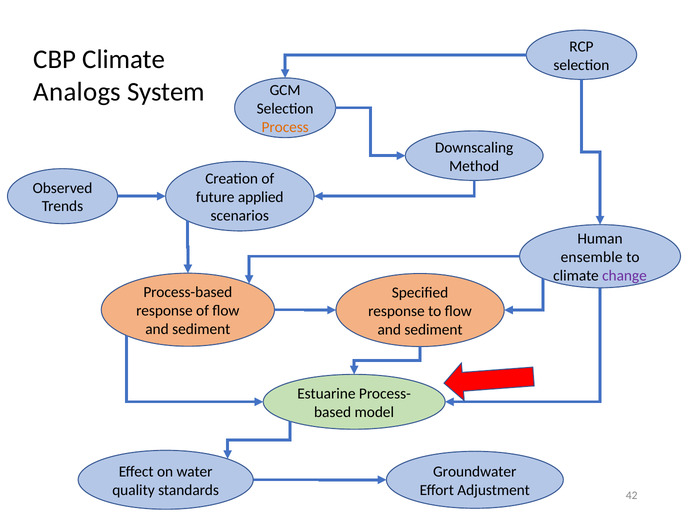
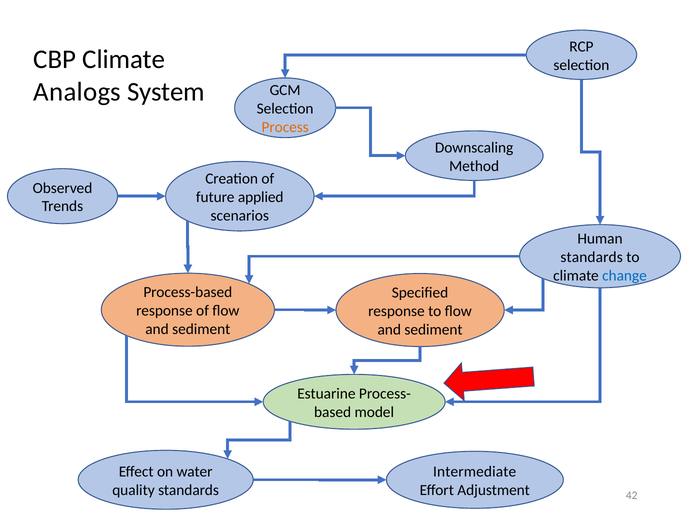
ensemble at (592, 257): ensemble -> standards
change colour: purple -> blue
Groundwater: Groundwater -> Intermediate
